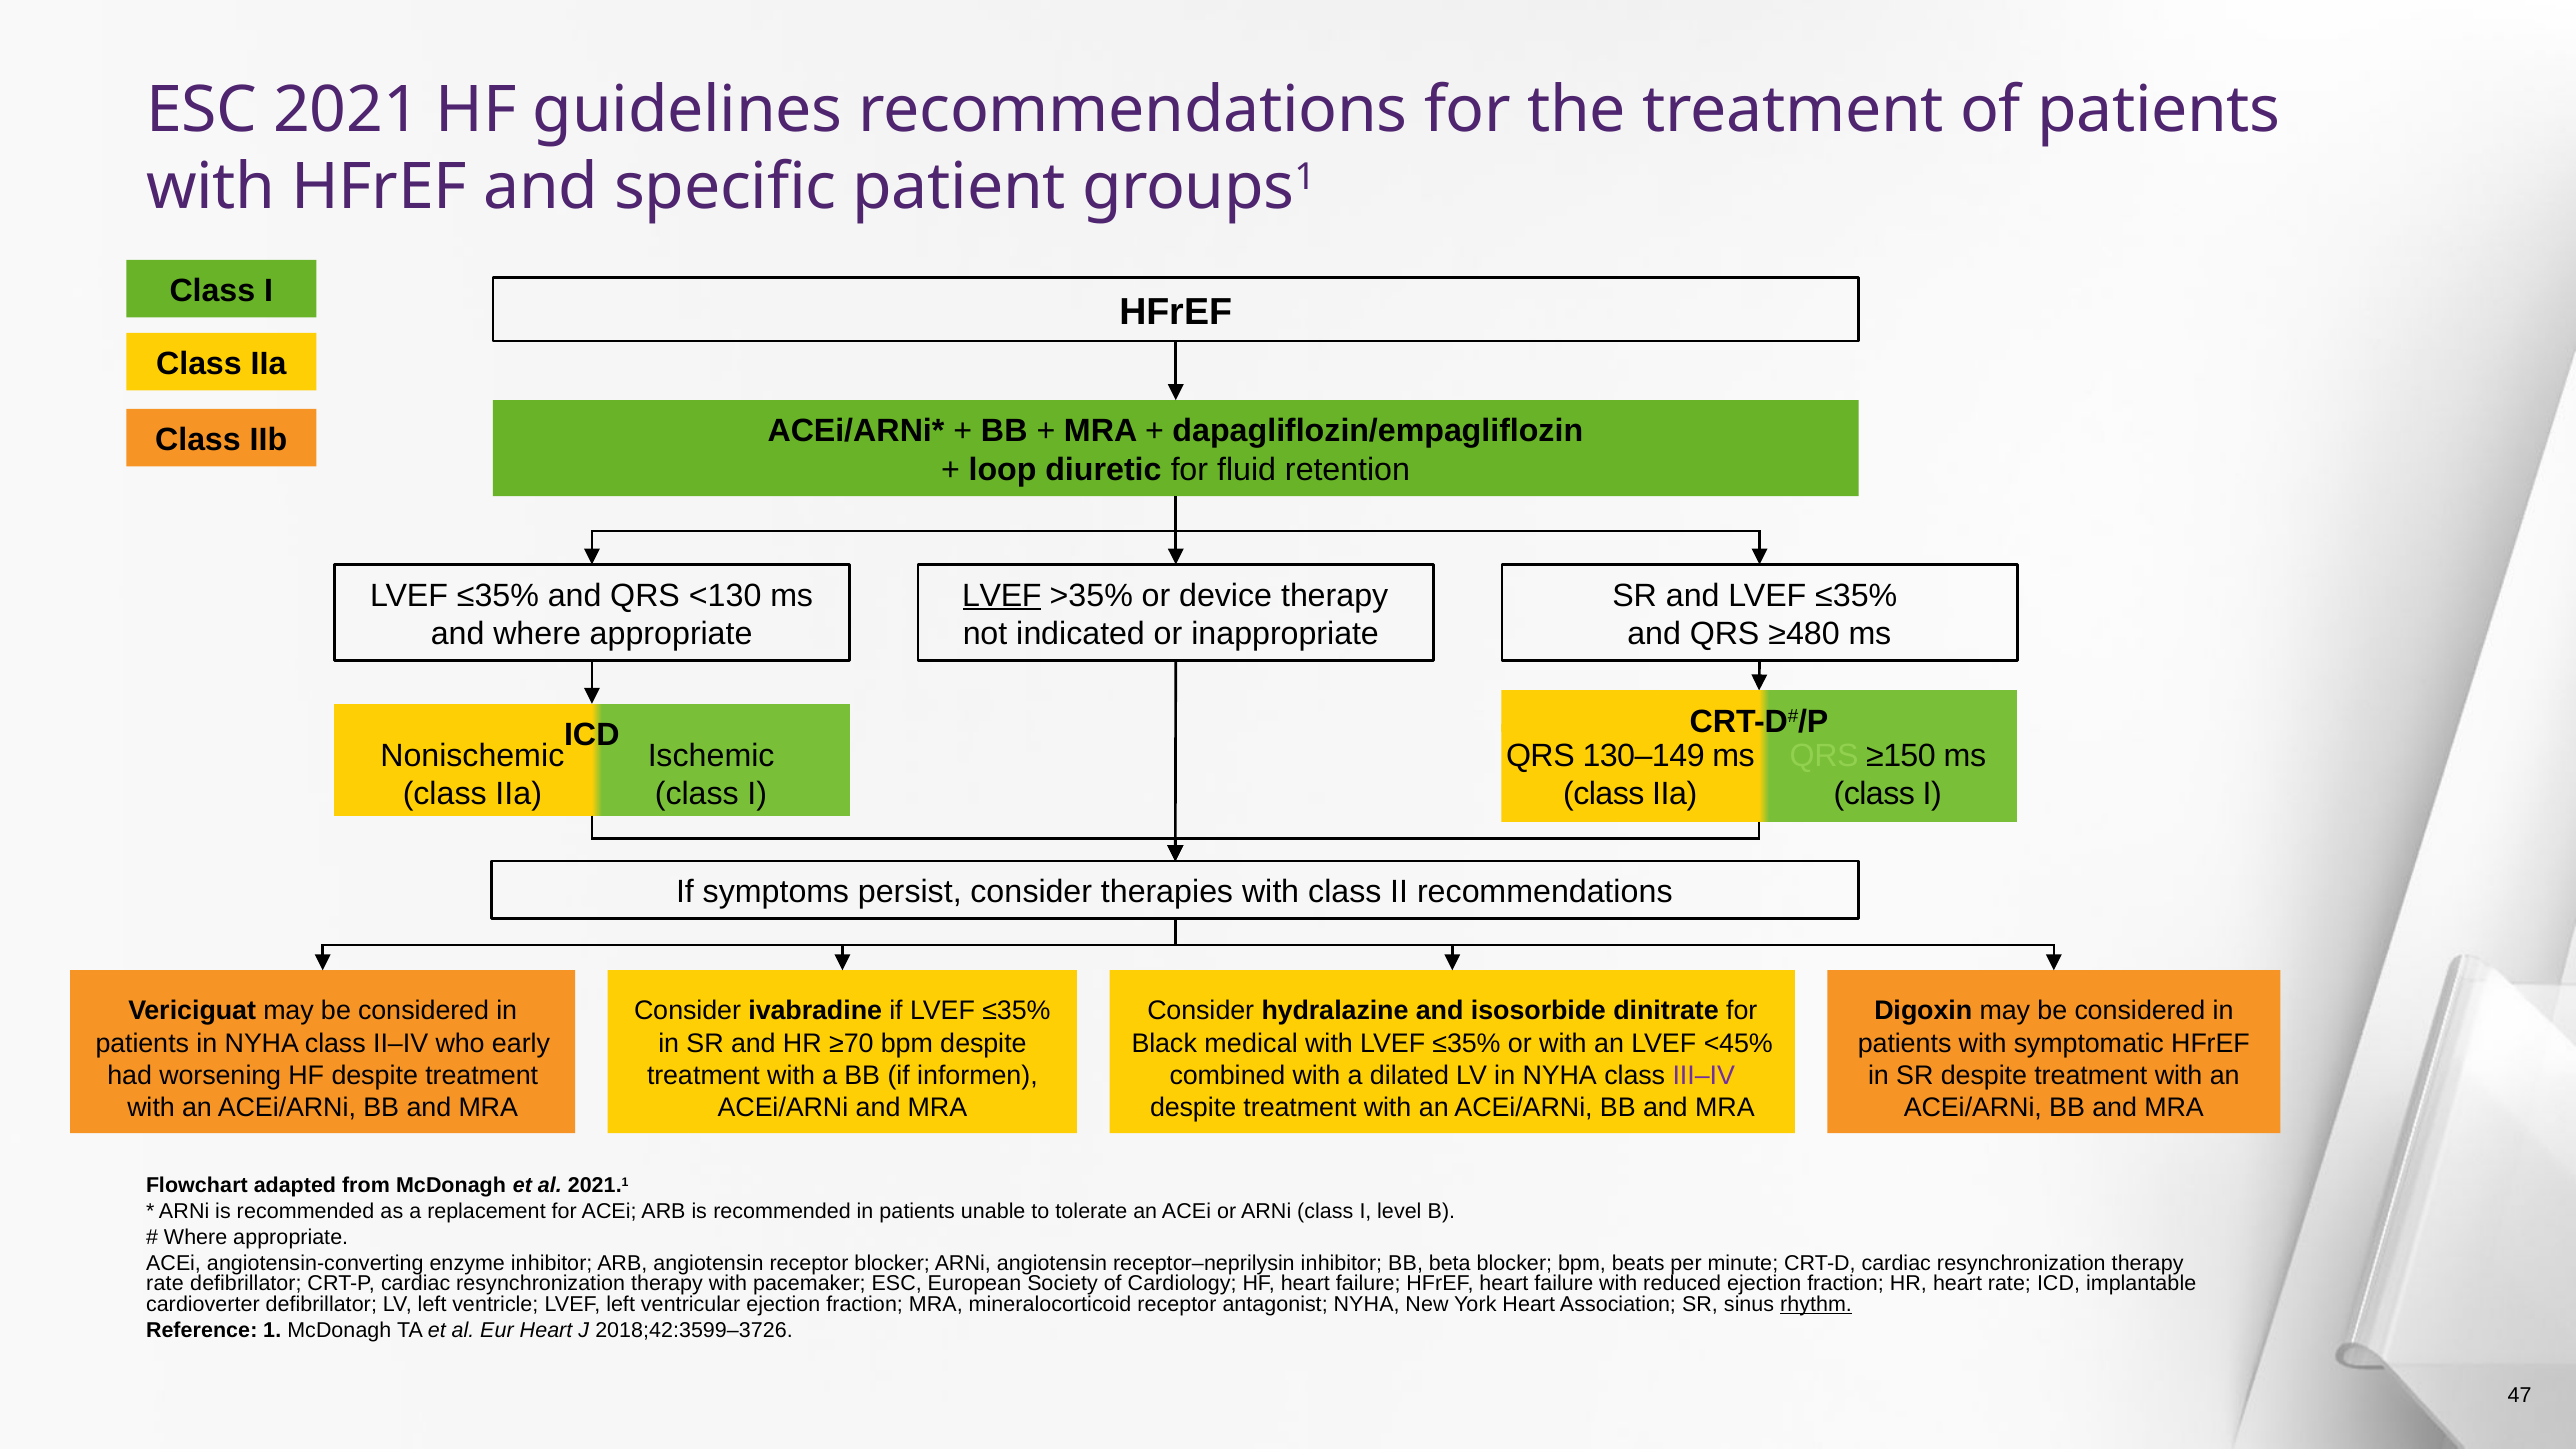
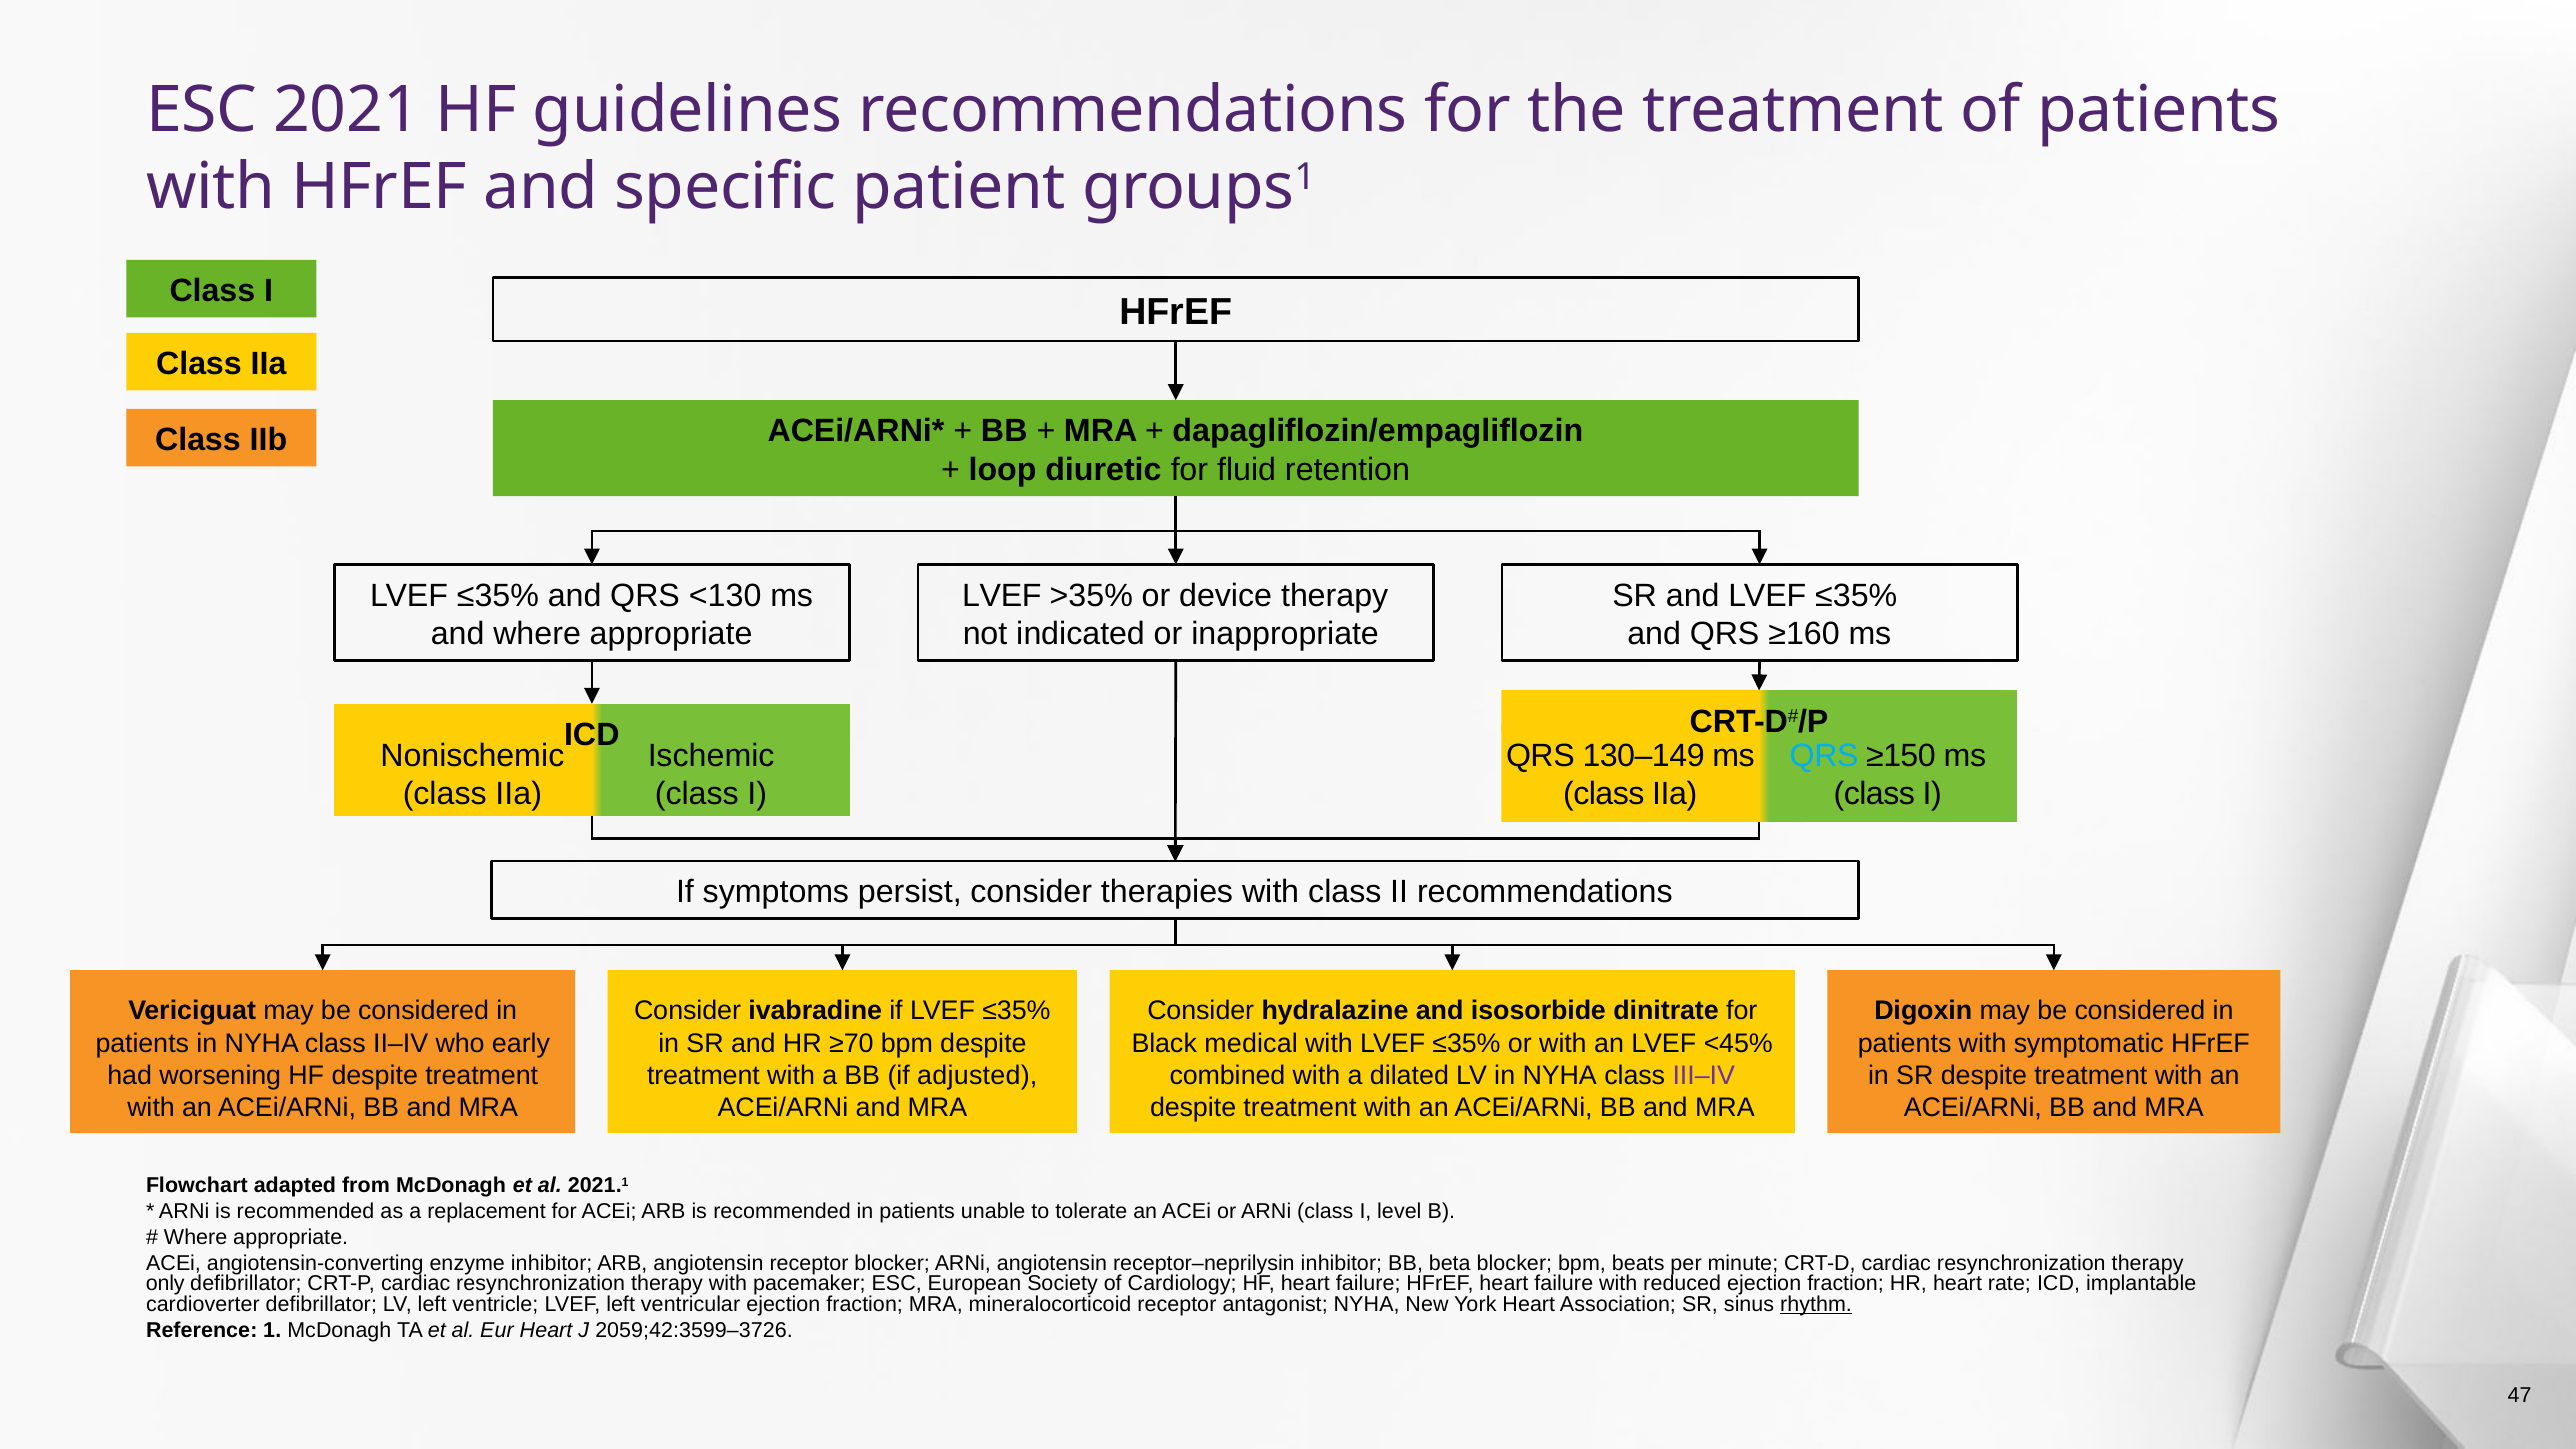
LVEF at (1002, 596) underline: present -> none
≥480: ≥480 -> ≥160
QRS at (1824, 755) colour: light green -> light blue
informen: informen -> adjusted
rate at (165, 1284): rate -> only
2018;42:3599–3726: 2018;42:3599–3726 -> 2059;42:3599–3726
